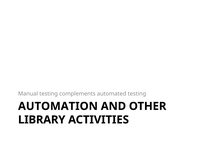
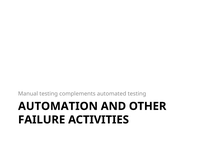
LIBRARY: LIBRARY -> FAILURE
